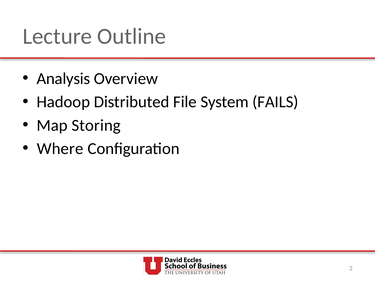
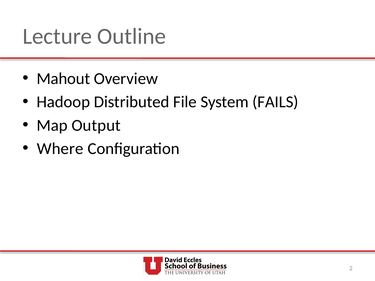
Analysis: Analysis -> Mahout
Storing: Storing -> Output
